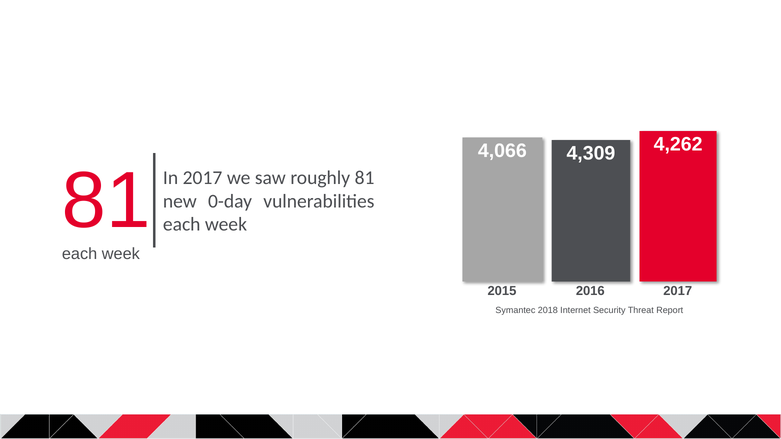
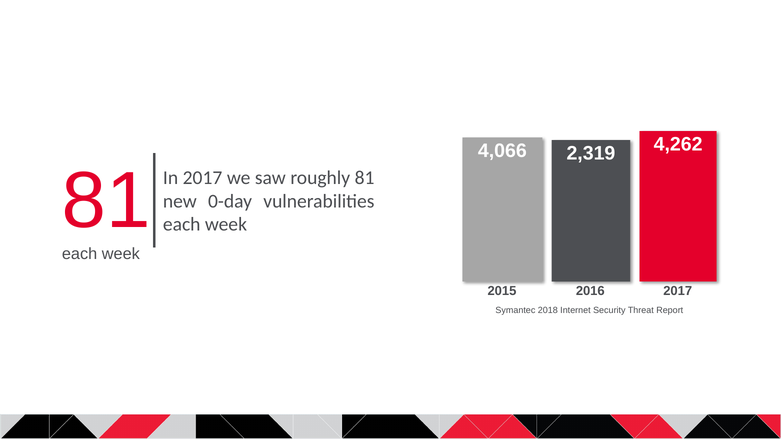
4,309: 4,309 -> 2,319
